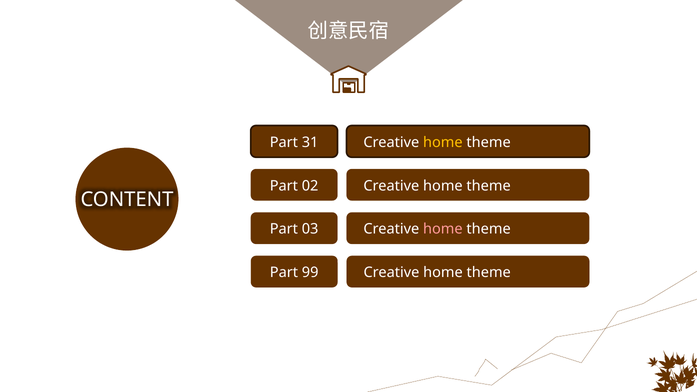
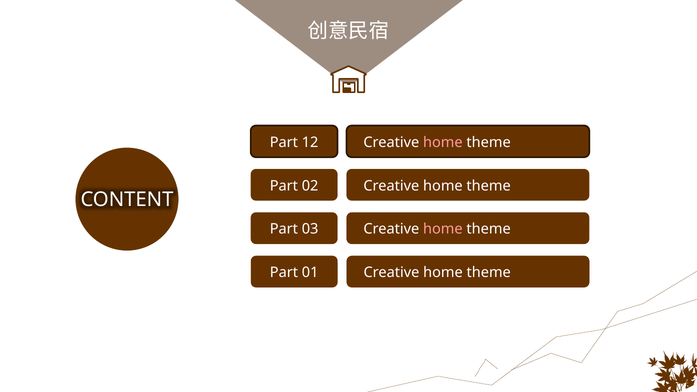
31: 31 -> 12
home at (443, 142) colour: yellow -> pink
99: 99 -> 01
